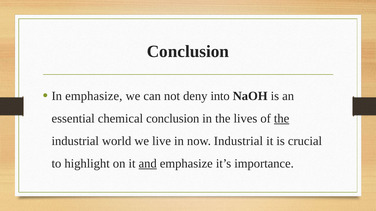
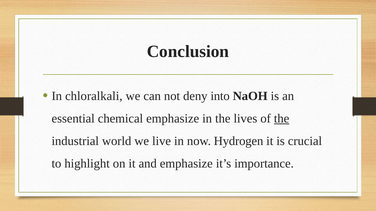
In emphasize: emphasize -> chloralkali
chemical conclusion: conclusion -> emphasize
now Industrial: Industrial -> Hydrogen
and underline: present -> none
